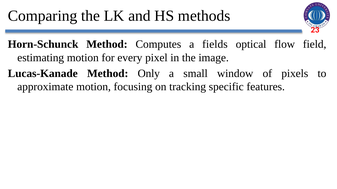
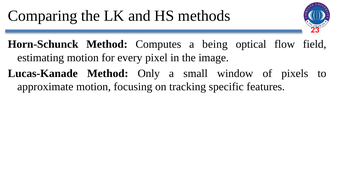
fields: fields -> being
